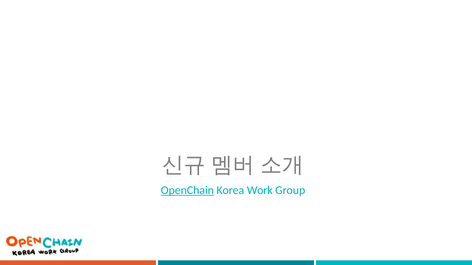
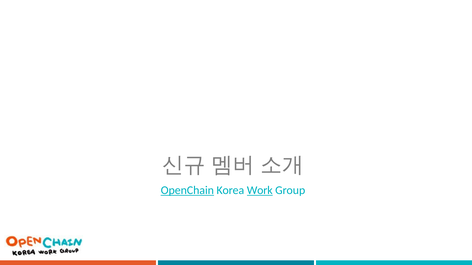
Work underline: none -> present
